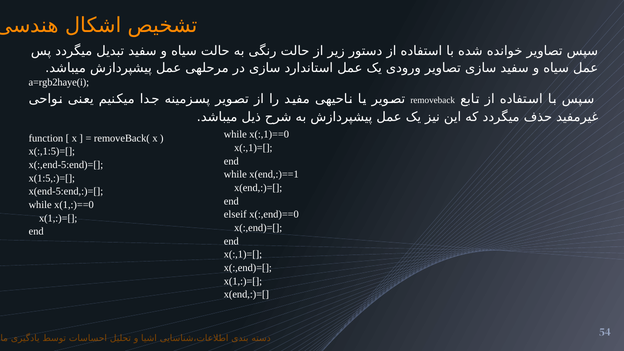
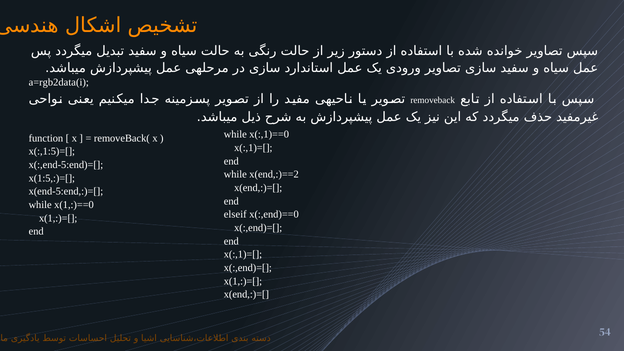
a=rgb2haye(i: a=rgb2haye(i -> a=rgb2data(i
x(end,:)==1: x(end,:)==1 -> x(end,:)==2
